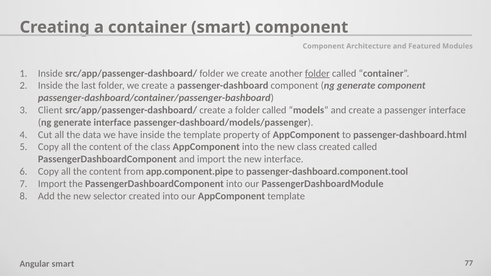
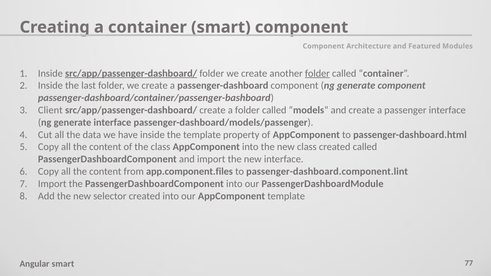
src/app/passenger-dashboard/ at (131, 73) underline: none -> present
app.component.pipe: app.component.pipe -> app.component.files
passenger-dashboard.component.tool: passenger-dashboard.component.tool -> passenger-dashboard.component.lint
